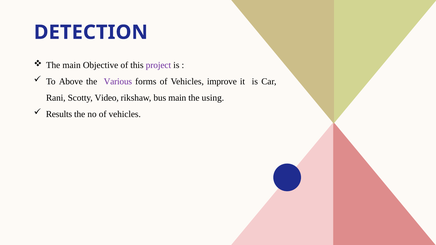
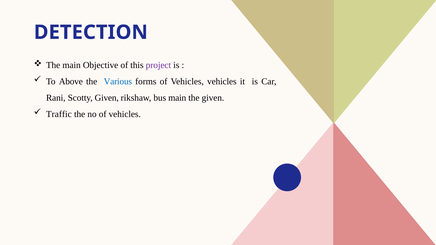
Various colour: purple -> blue
Vehicles improve: improve -> vehicles
Scotty Video: Video -> Given
the using: using -> given
Results: Results -> Traffic
